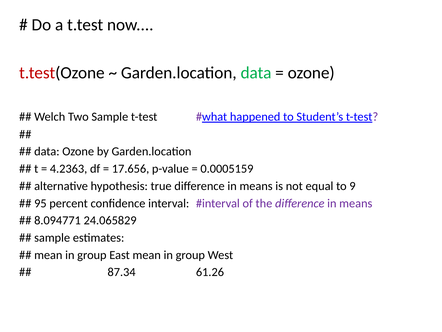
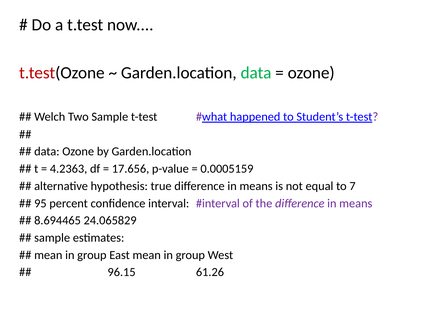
9: 9 -> 7
8.094771: 8.094771 -> 8.694465
87.34: 87.34 -> 96.15
